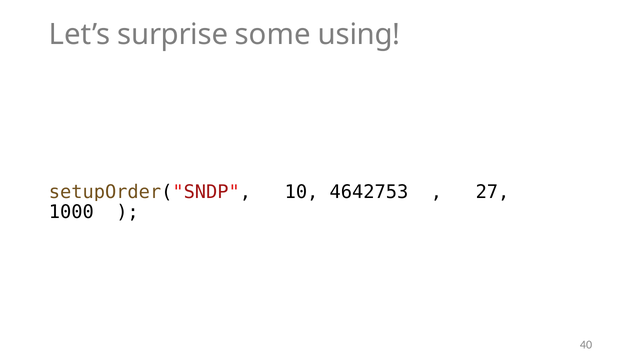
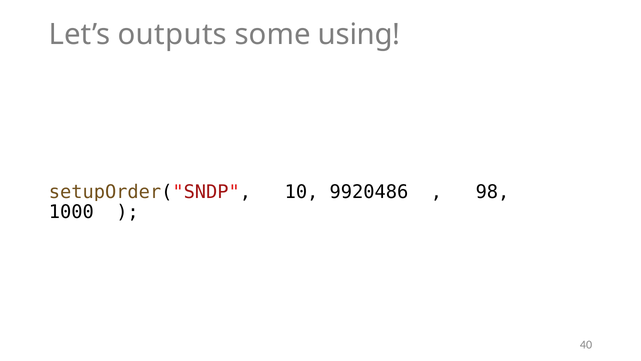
surprise: surprise -> outputs
4642753: 4642753 -> 9920486
27: 27 -> 98
